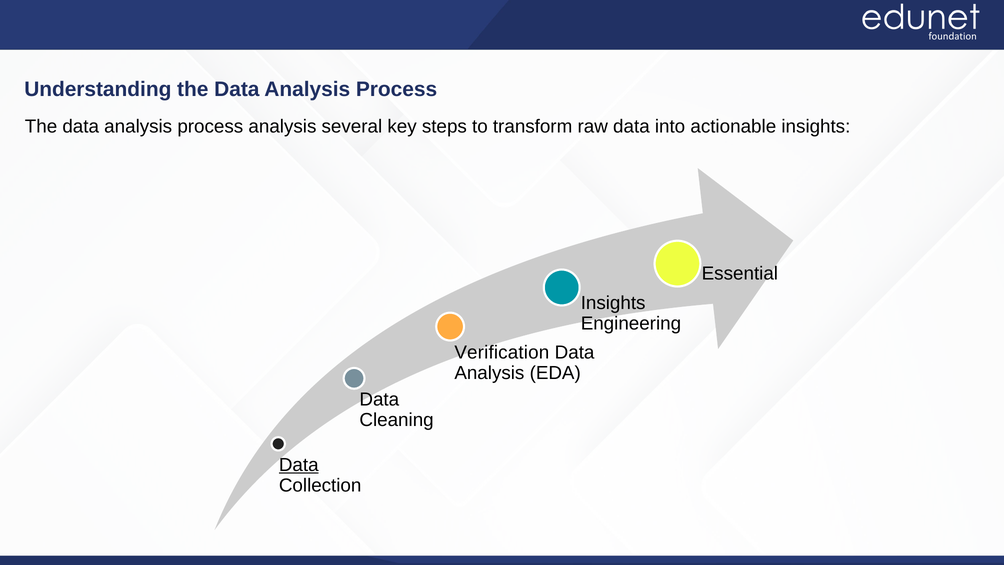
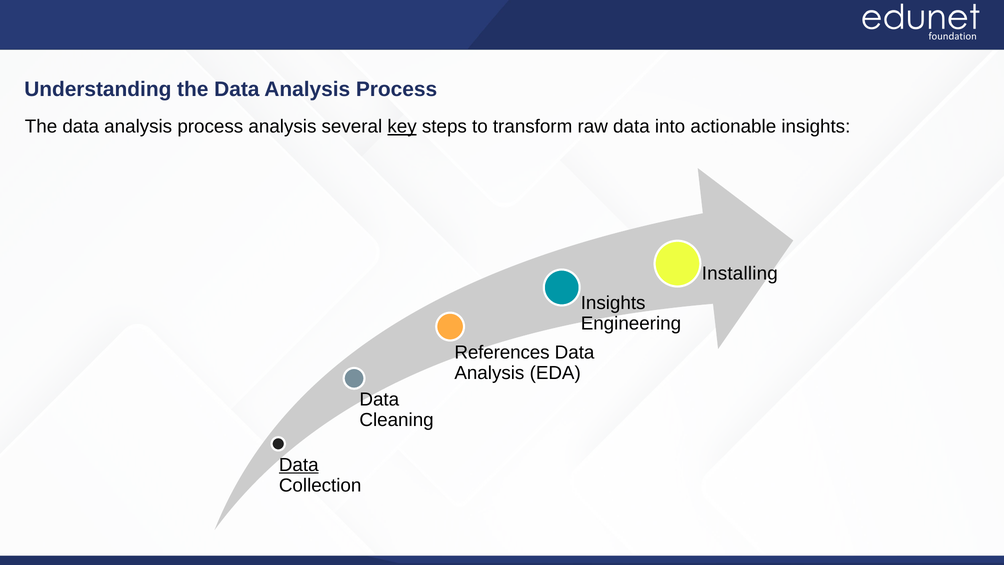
key underline: none -> present
Essential: Essential -> Installing
Verification: Verification -> References
